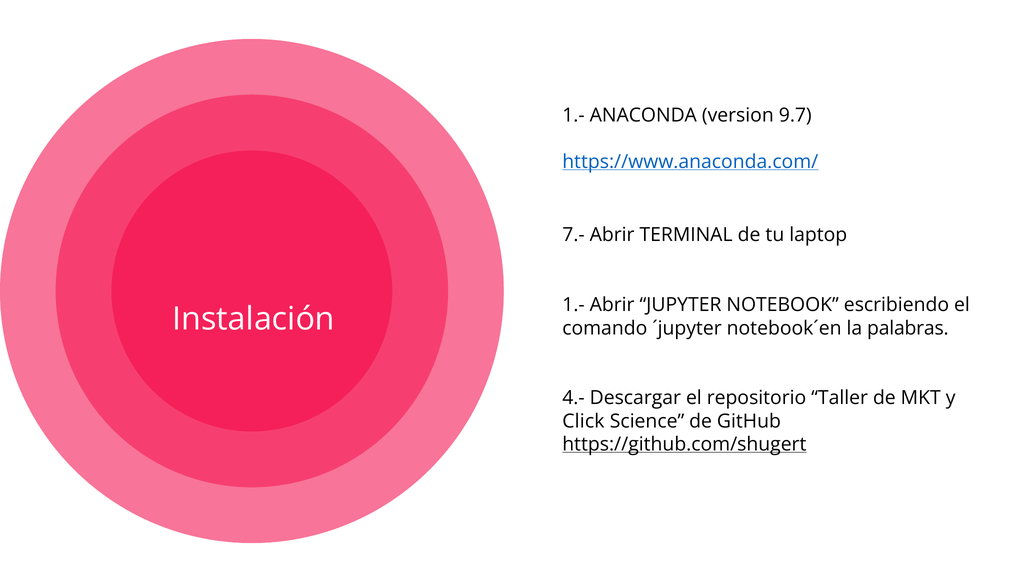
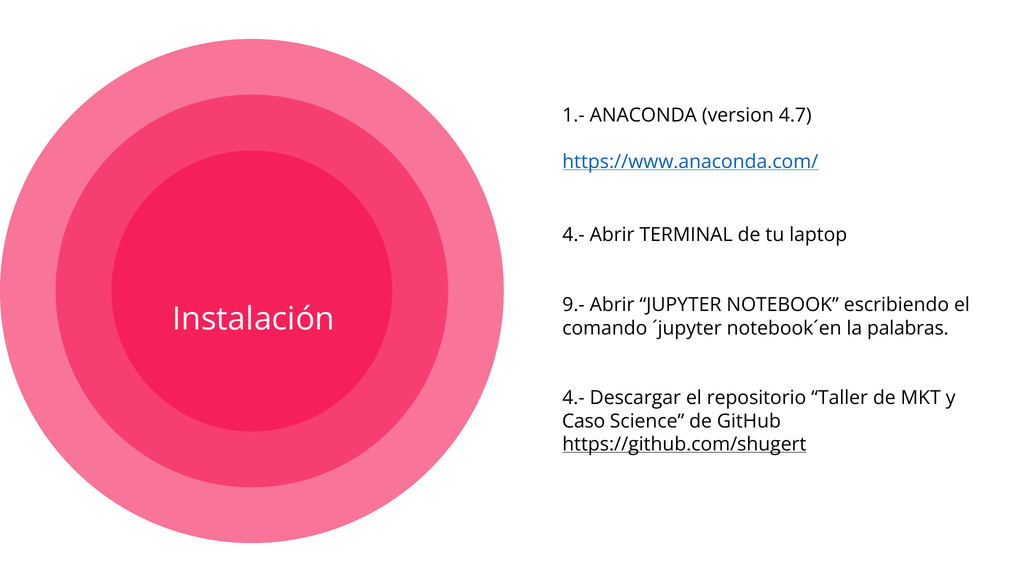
9.7: 9.7 -> 4.7
7.- at (574, 235): 7.- -> 4.-
1.- at (574, 305): 1.- -> 9.-
Click: Click -> Caso
